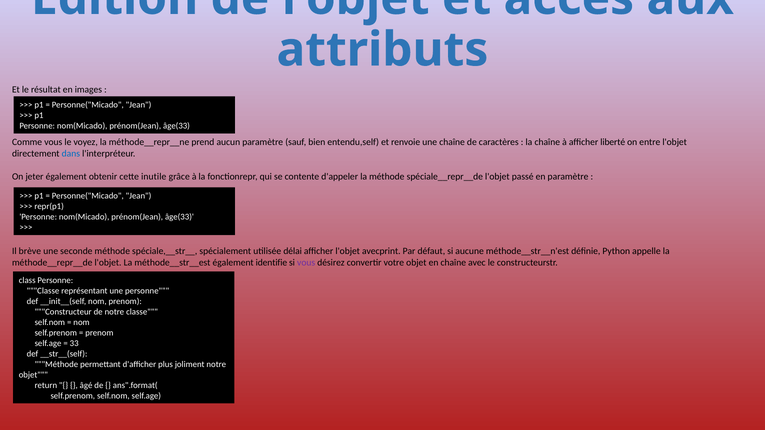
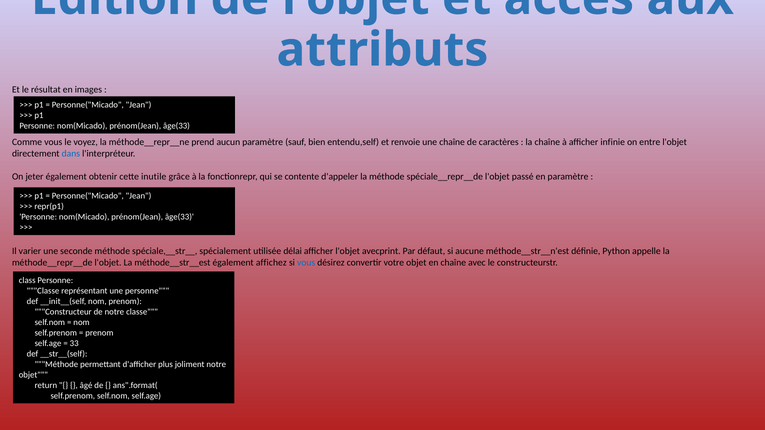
liberté: liberté -> infinie
brève: brève -> varier
identifie: identifie -> affichez
vous at (306, 263) colour: purple -> blue
